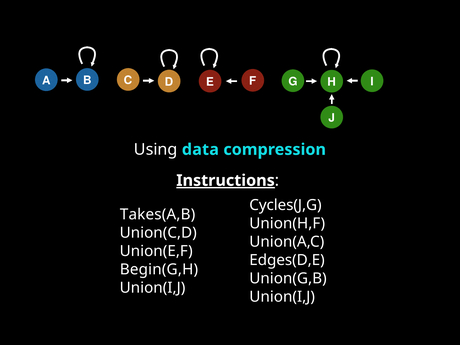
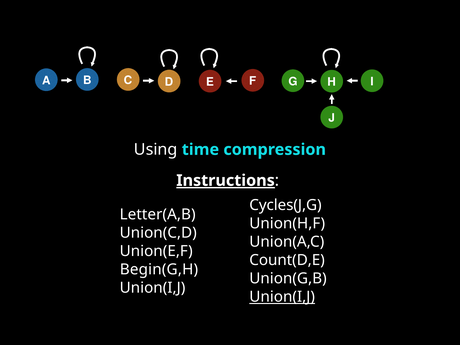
data: data -> time
Takes(A,B: Takes(A,B -> Letter(A,B
Edges(D,E: Edges(D,E -> Count(D,E
Union(I,J at (282, 297) underline: none -> present
